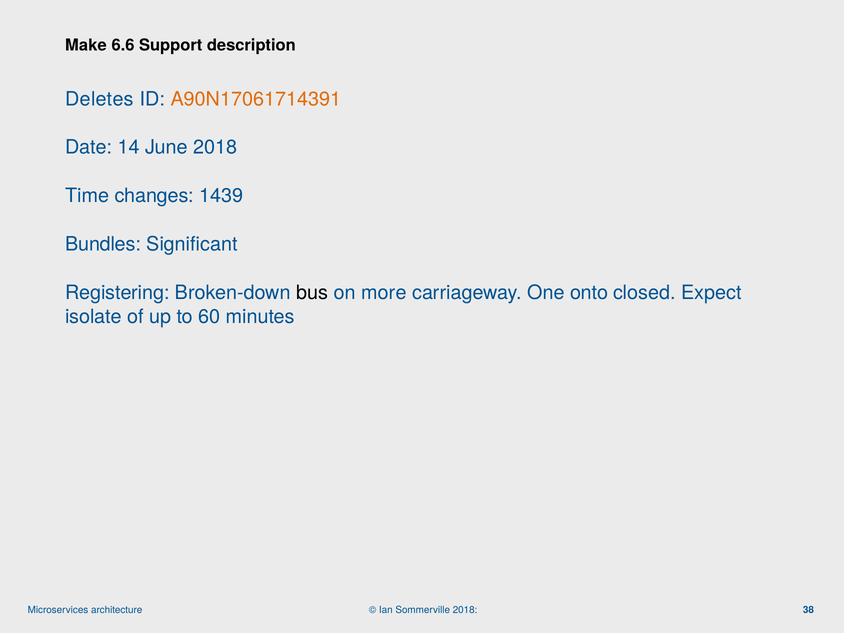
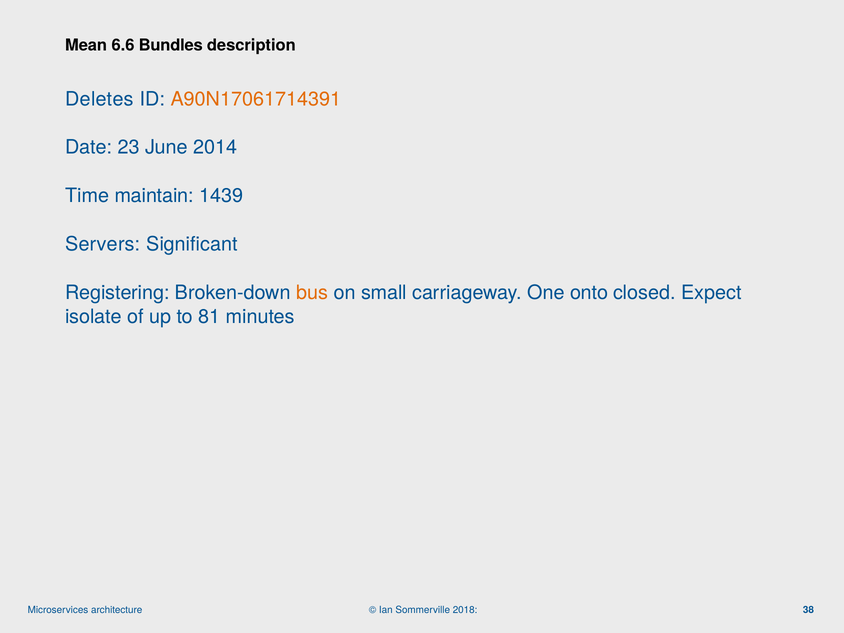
Make: Make -> Mean
Support: Support -> Bundles
14: 14 -> 23
June 2018: 2018 -> 2014
changes: changes -> maintain
Bundles: Bundles -> Servers
bus colour: black -> orange
more: more -> small
60: 60 -> 81
